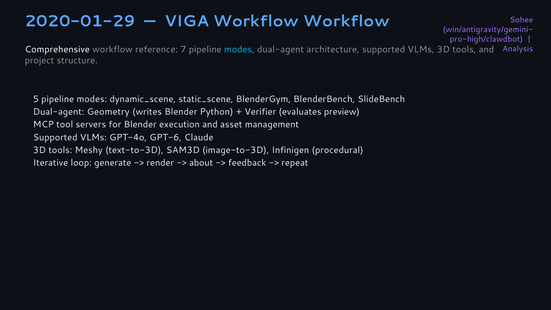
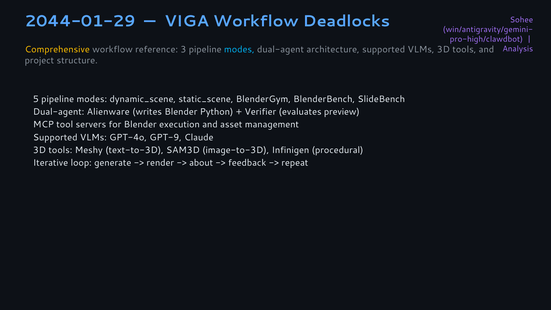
2020-01-29: 2020-01-29 -> 2044-01-29
Workflow Workflow: Workflow -> Deadlocks
Comprehensive colour: white -> yellow
7: 7 -> 3
Geometry: Geometry -> Alienware
GPT-6: GPT-6 -> GPT-9
